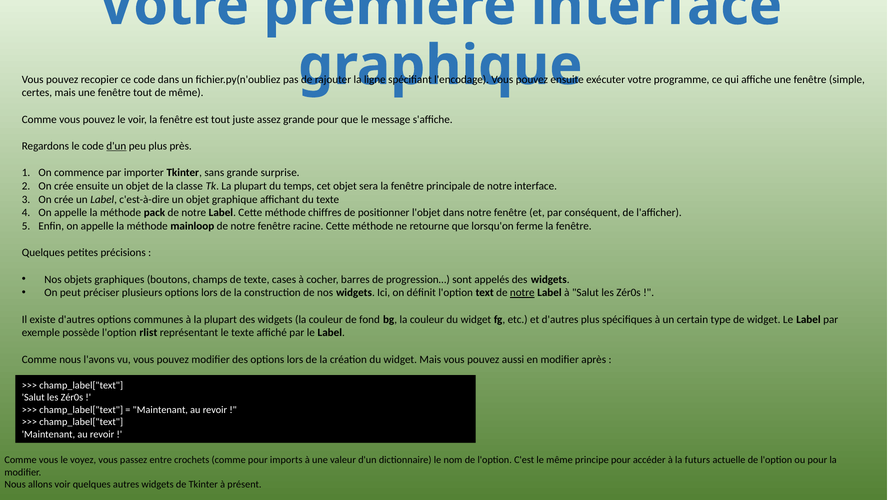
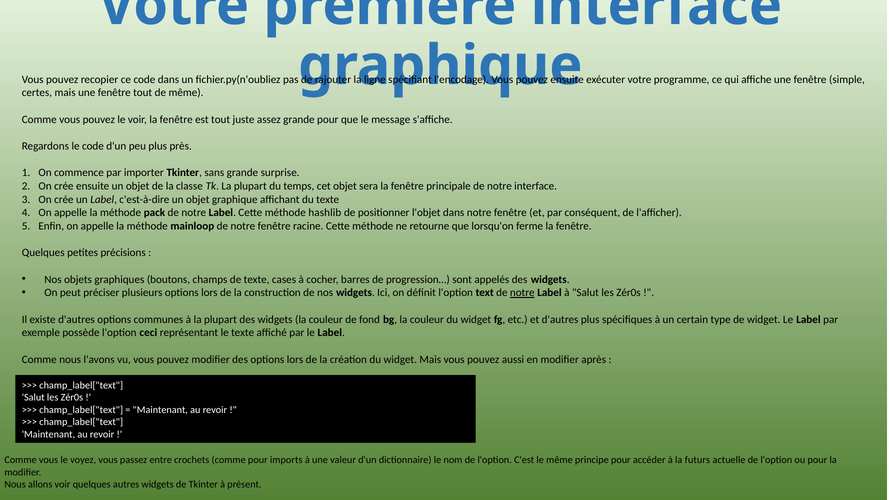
d'un at (116, 146) underline: present -> none
chiffres: chiffres -> hashlib
rlist: rlist -> ceci
